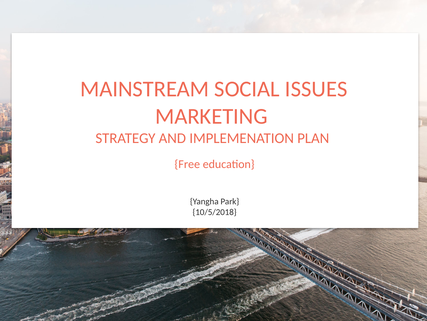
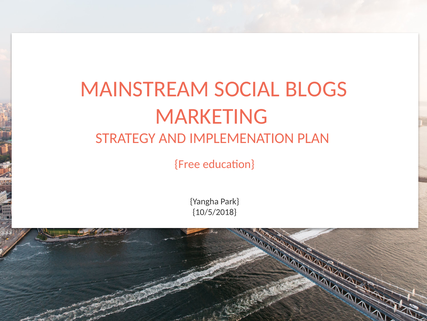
ISSUES: ISSUES -> BLOGS
